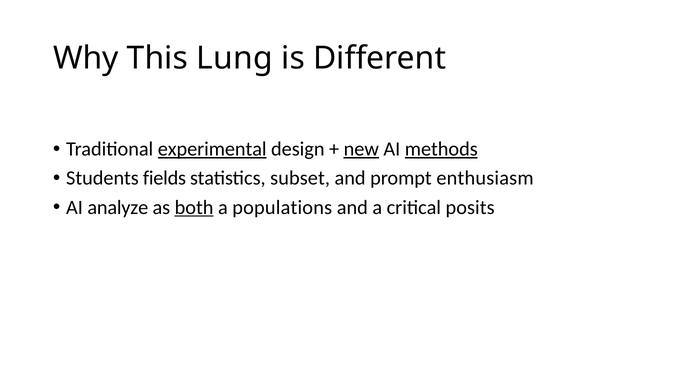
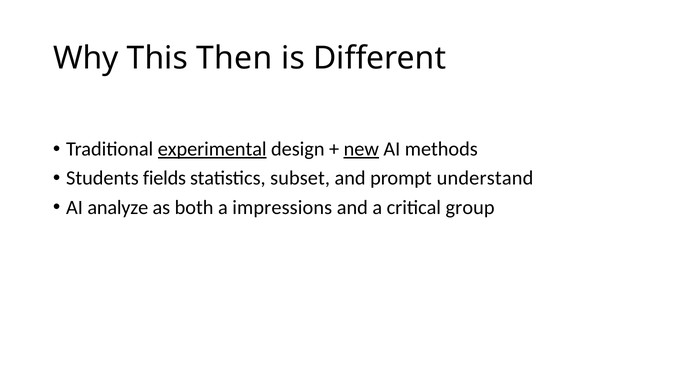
Lung: Lung -> Then
methods underline: present -> none
enthusiasm: enthusiasm -> understand
both underline: present -> none
populations: populations -> impressions
posits: posits -> group
